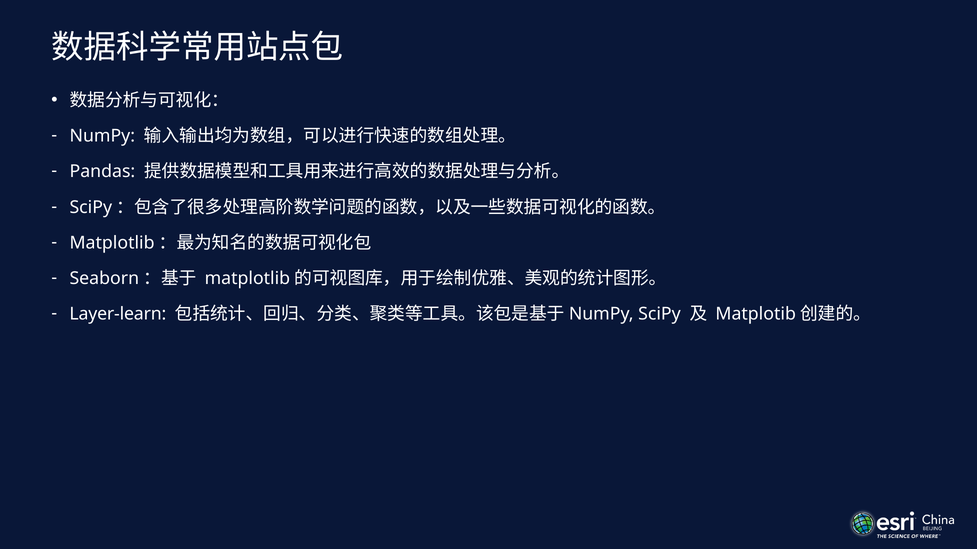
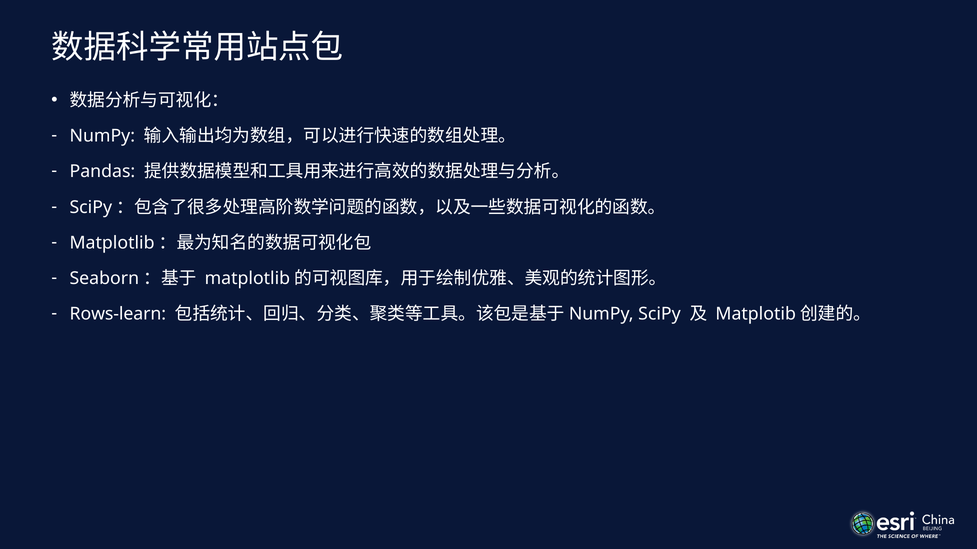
Layer-learn: Layer-learn -> Rows-learn
